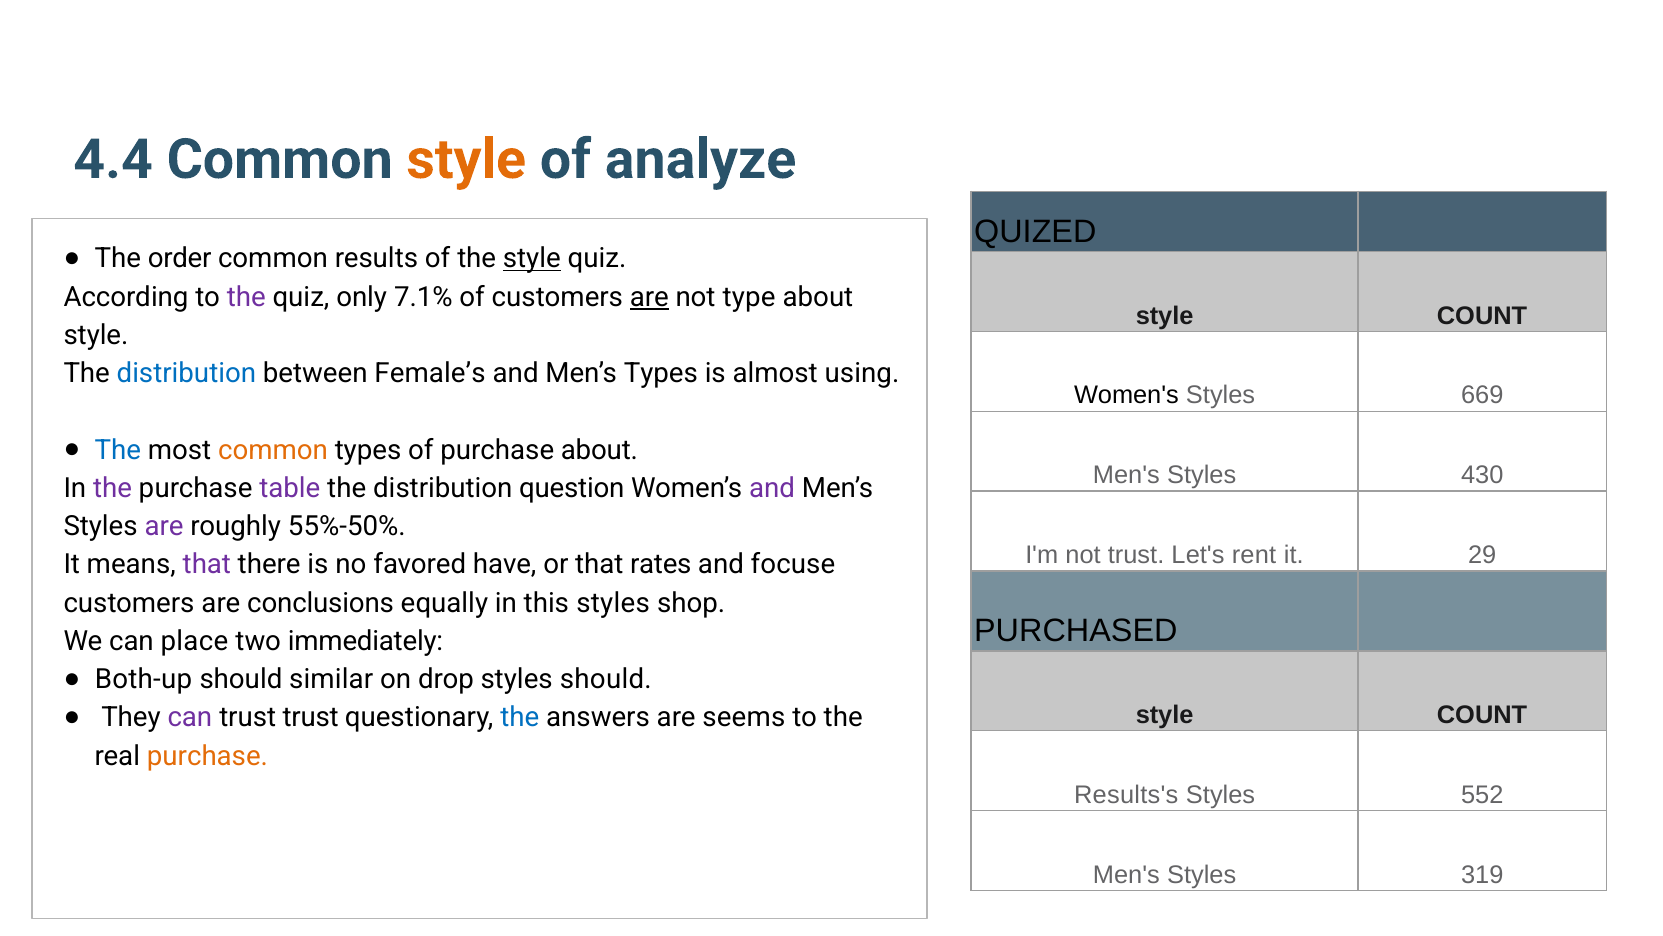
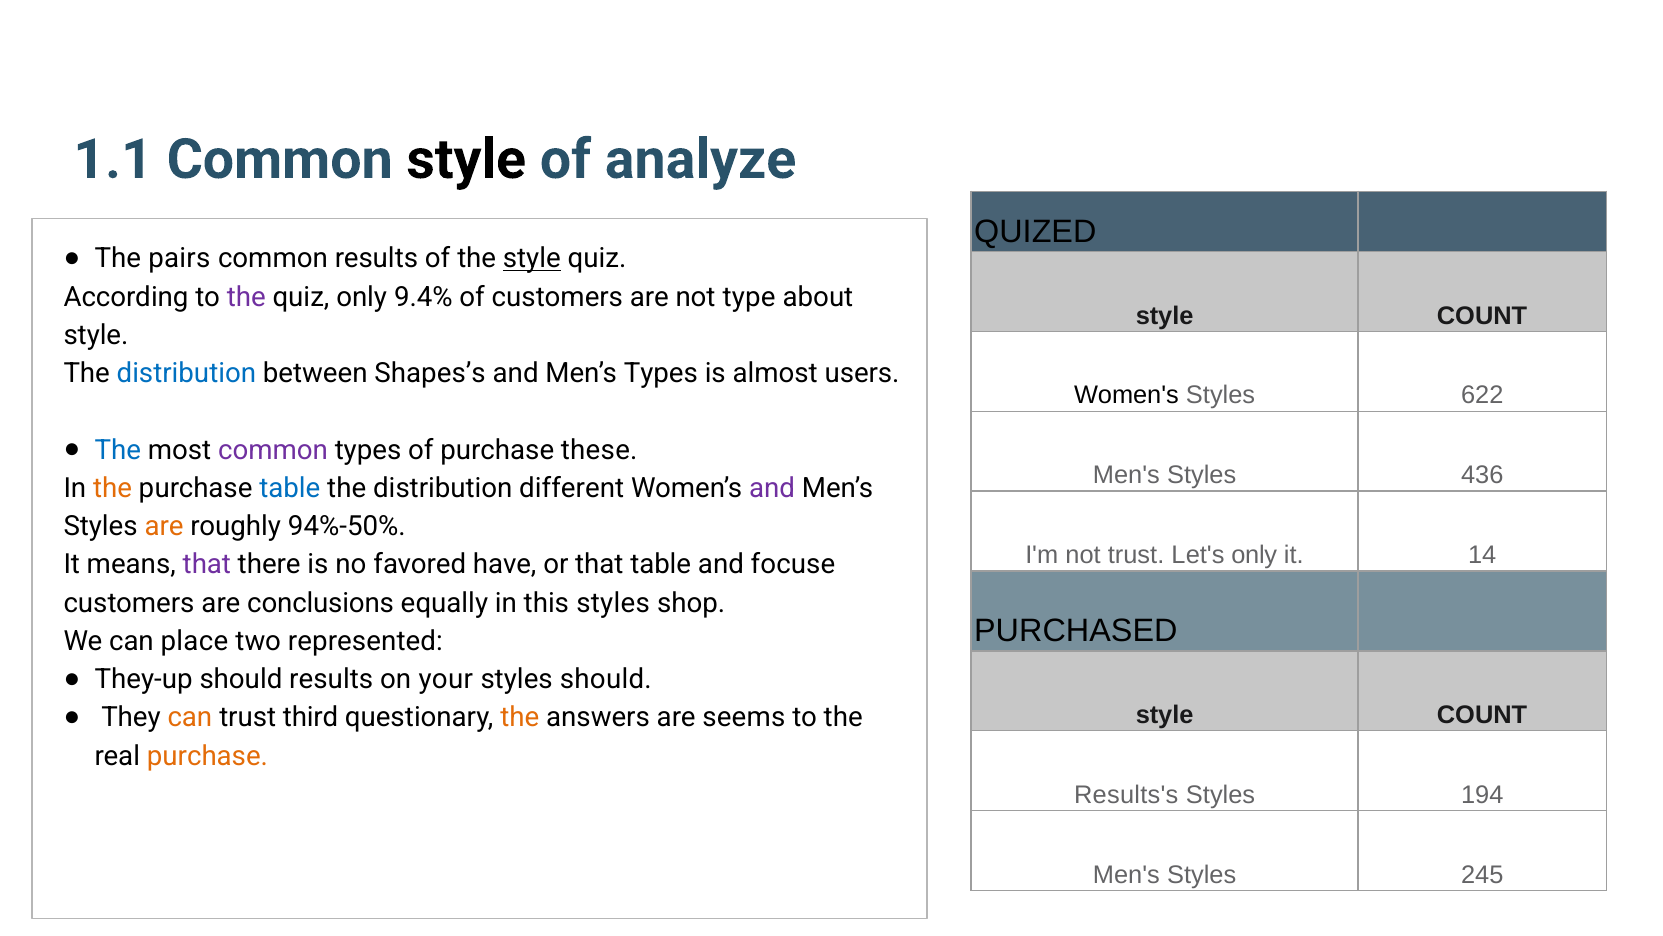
4.4: 4.4 -> 1.1
style at (466, 160) colour: orange -> black
order: order -> pairs
7.1%: 7.1% -> 9.4%
are at (649, 297) underline: present -> none
Female’s: Female’s -> Shapes’s
using: using -> users
669: 669 -> 622
common at (273, 450) colour: orange -> purple
purchase about: about -> these
430: 430 -> 436
the at (113, 488) colour: purple -> orange
table at (290, 488) colour: purple -> blue
question: question -> different
are at (164, 526) colour: purple -> orange
55%-50%: 55%-50% -> 94%-50%
Let's rent: rent -> only
29: 29 -> 14
that rates: rates -> table
immediately: immediately -> represented
Both-up: Both-up -> They-up
should similar: similar -> results
drop: drop -> your
can at (190, 717) colour: purple -> orange
trust trust: trust -> third
the at (520, 717) colour: blue -> orange
552: 552 -> 194
319: 319 -> 245
